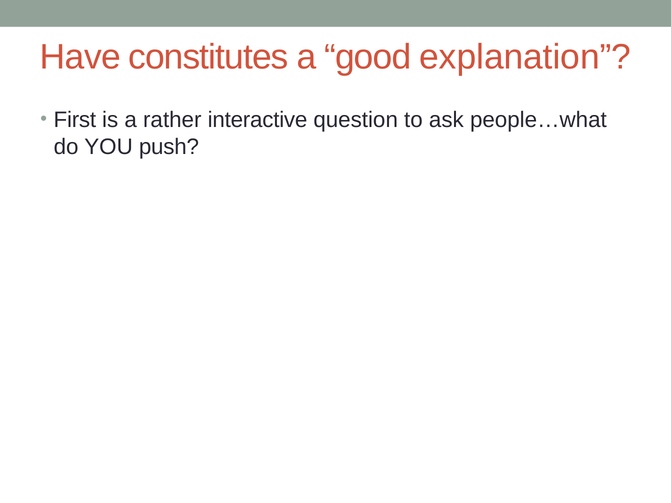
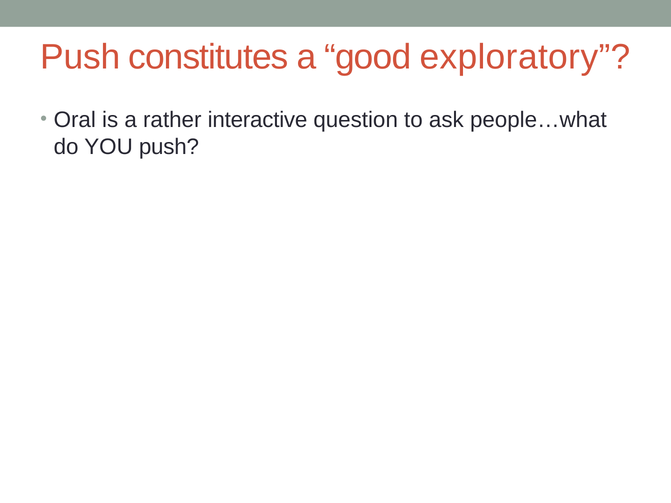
Have at (80, 57): Have -> Push
explanation: explanation -> exploratory
First: First -> Oral
